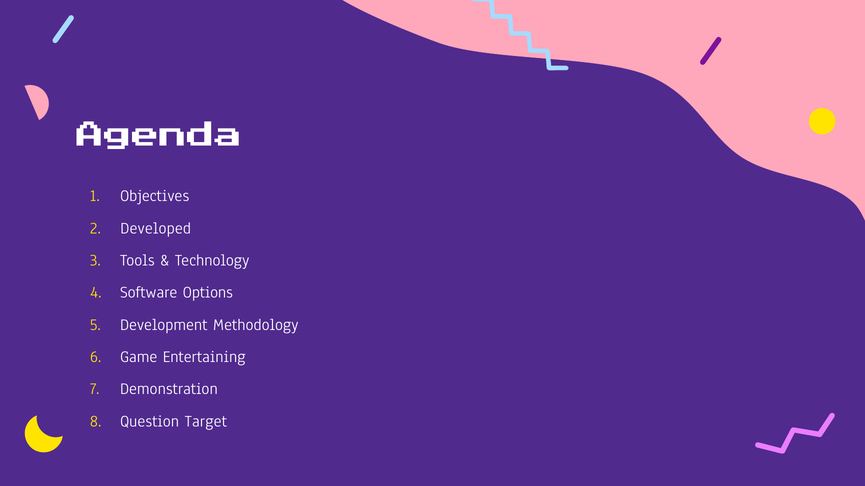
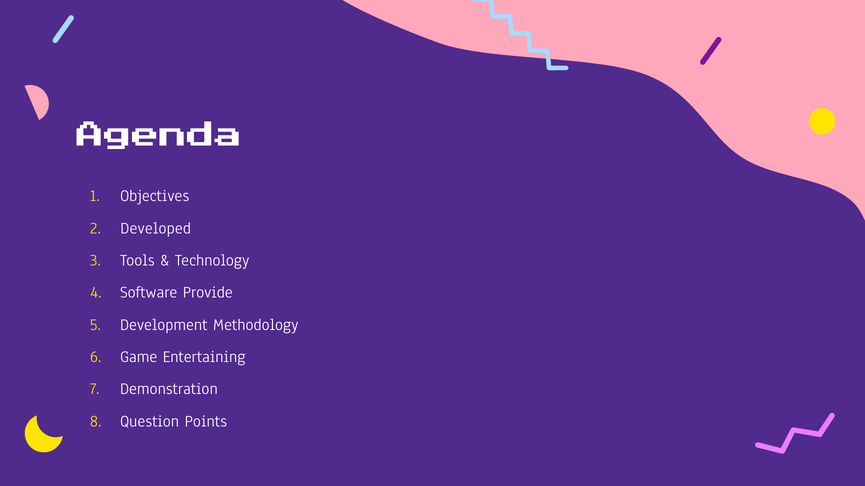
Options: Options -> Provide
Target: Target -> Points
